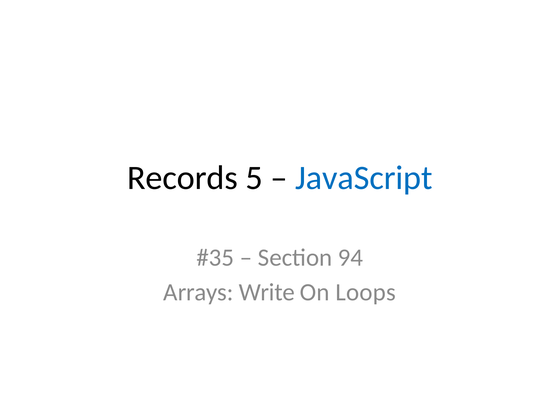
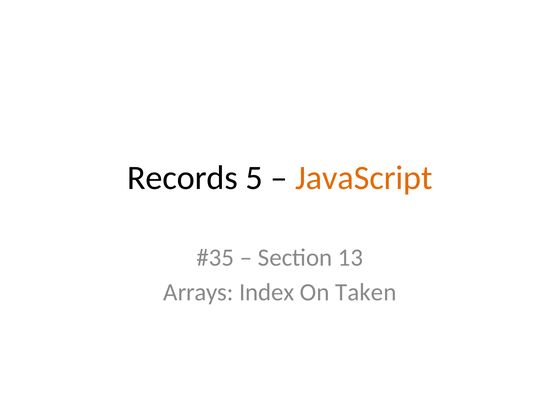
JavaScript colour: blue -> orange
94: 94 -> 13
Write: Write -> Index
Loops: Loops -> Taken
